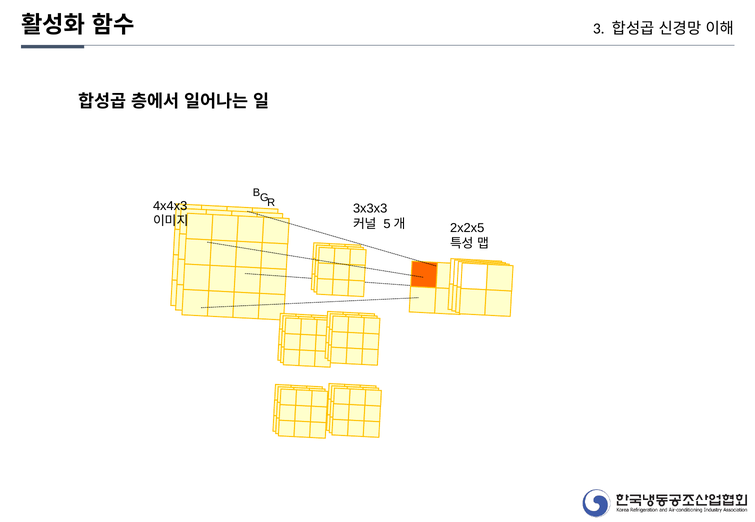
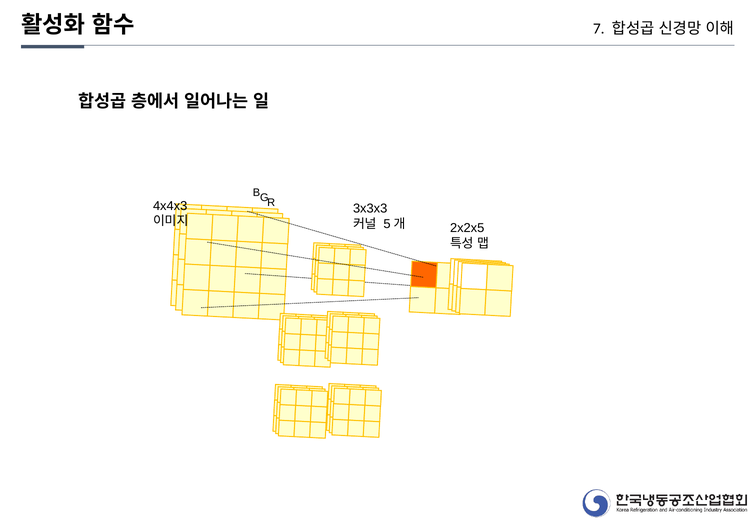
3: 3 -> 7
